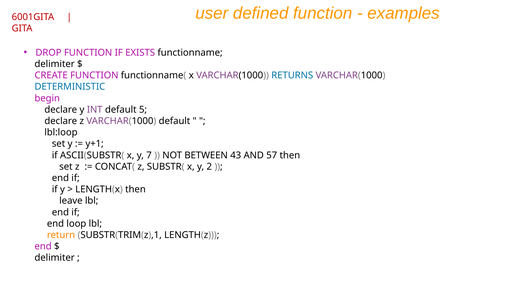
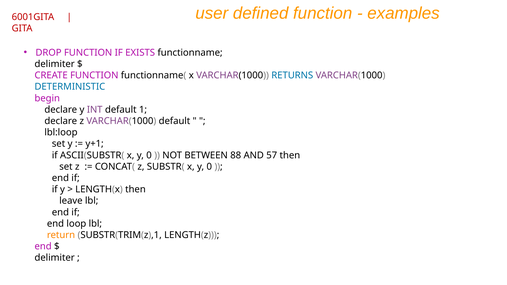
5: 5 -> 1
ASCII(SUBSTR( x y 7: 7 -> 0
43: 43 -> 88
SUBSTR( x y 2: 2 -> 0
